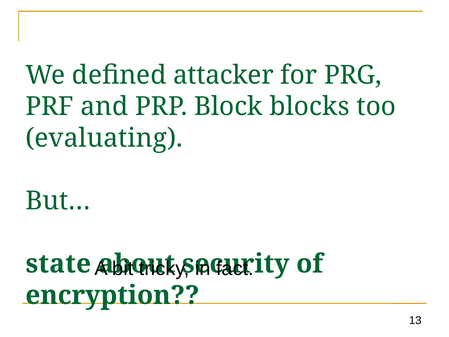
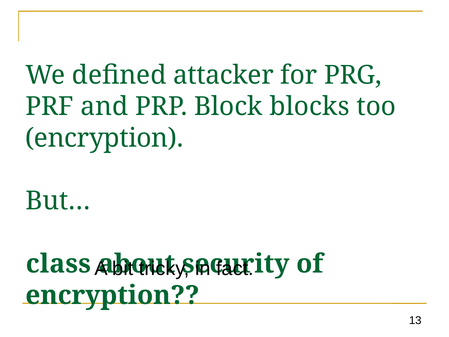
evaluating at (104, 138): evaluating -> encryption
state: state -> class
